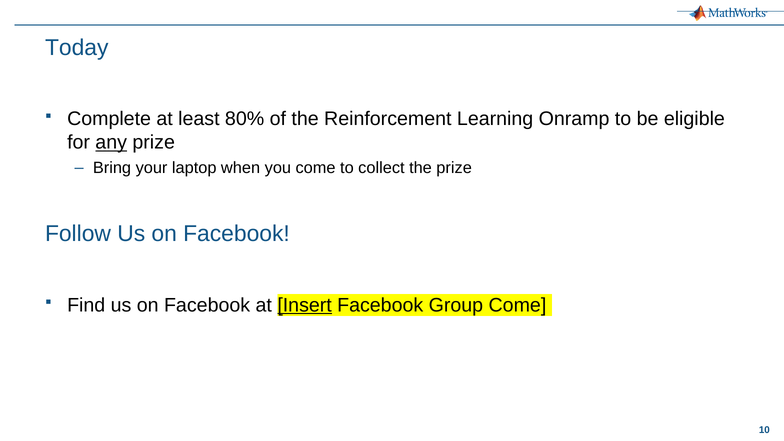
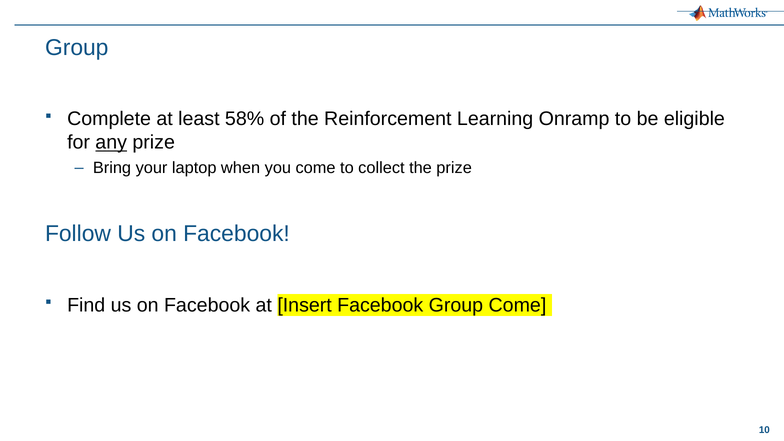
Today at (77, 48): Today -> Group
80%: 80% -> 58%
Insert underline: present -> none
